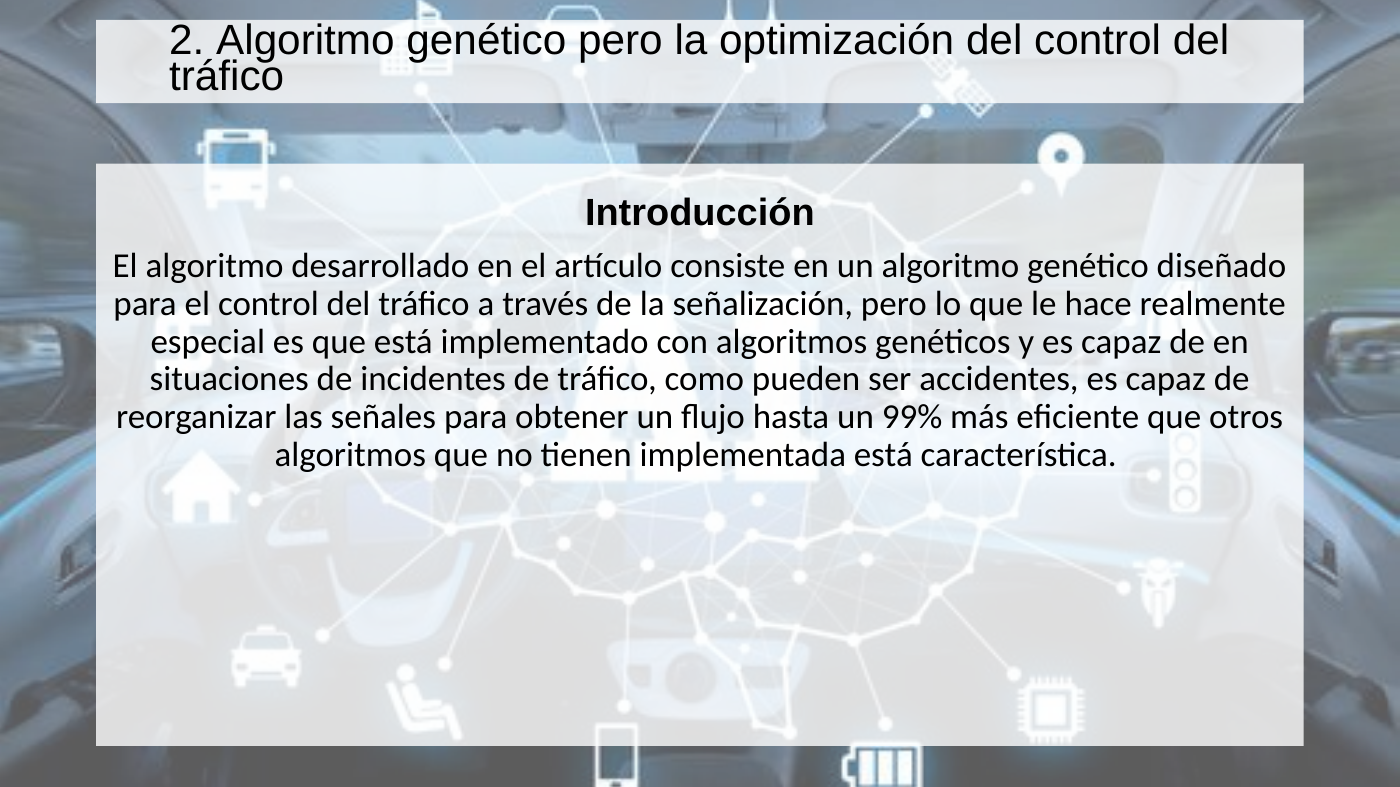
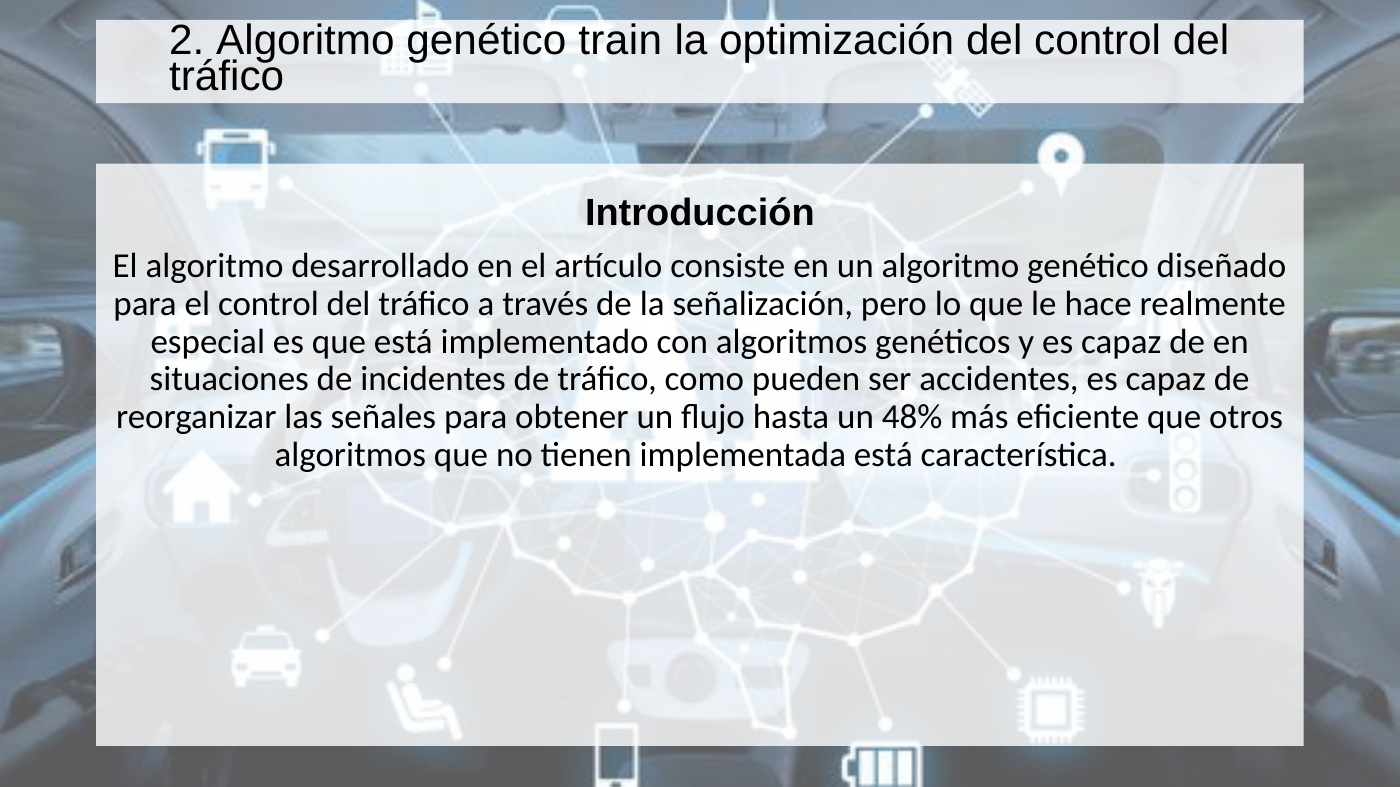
genético pero: pero -> train
99%: 99% -> 48%
